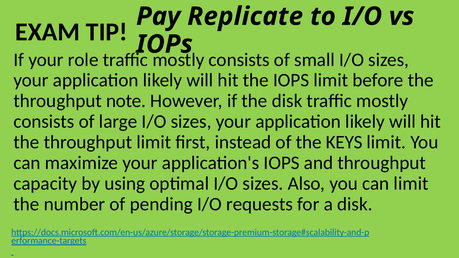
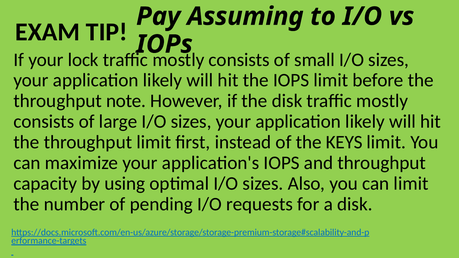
Replicate: Replicate -> Assuming
role: role -> lock
